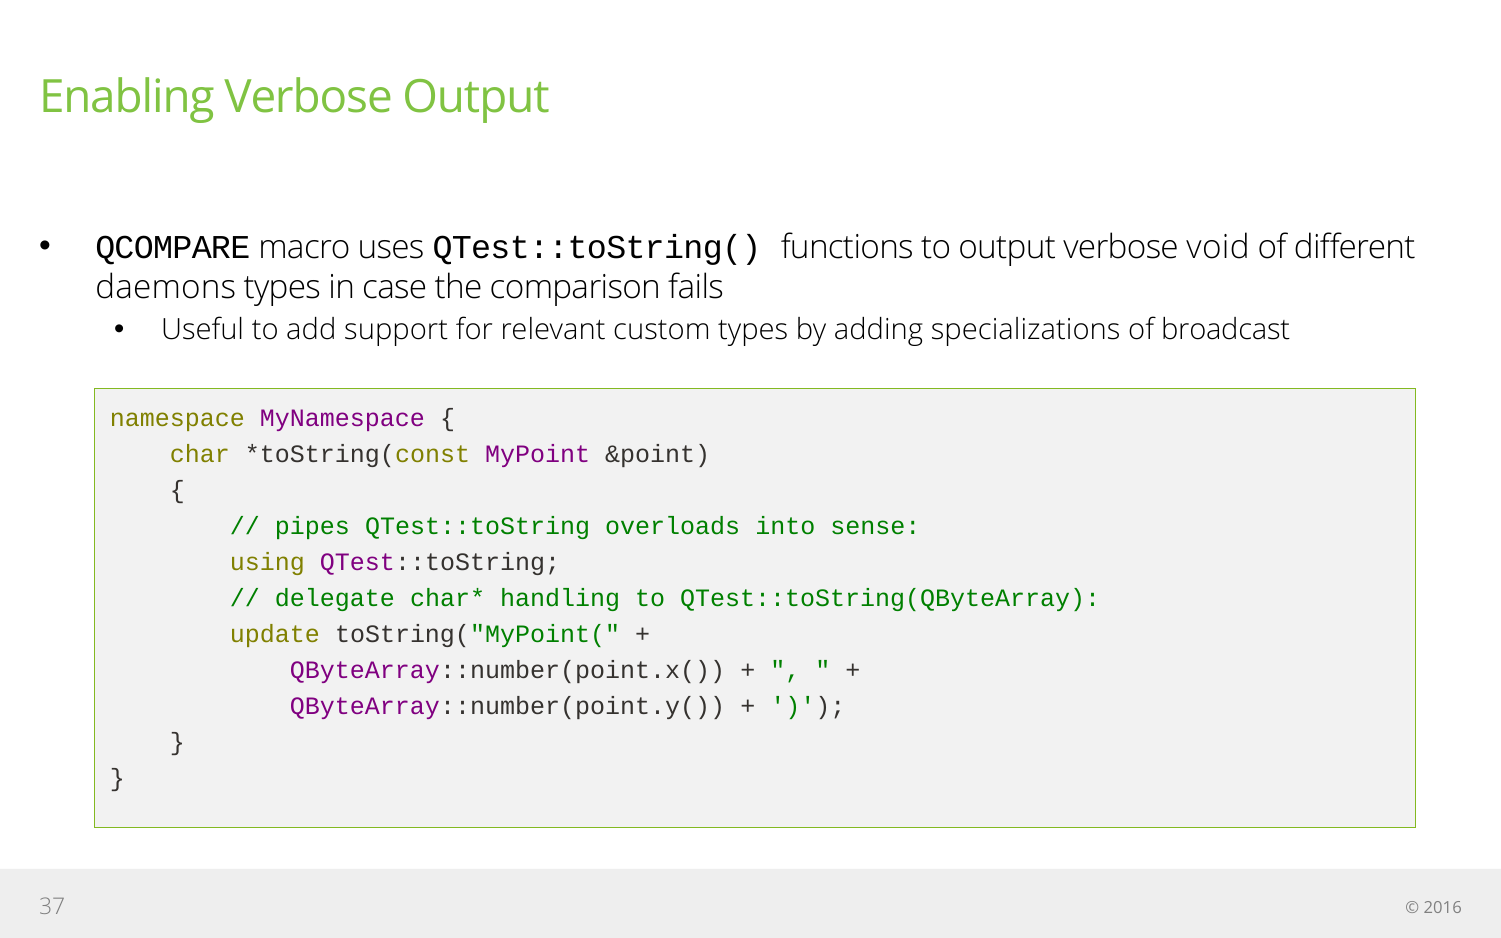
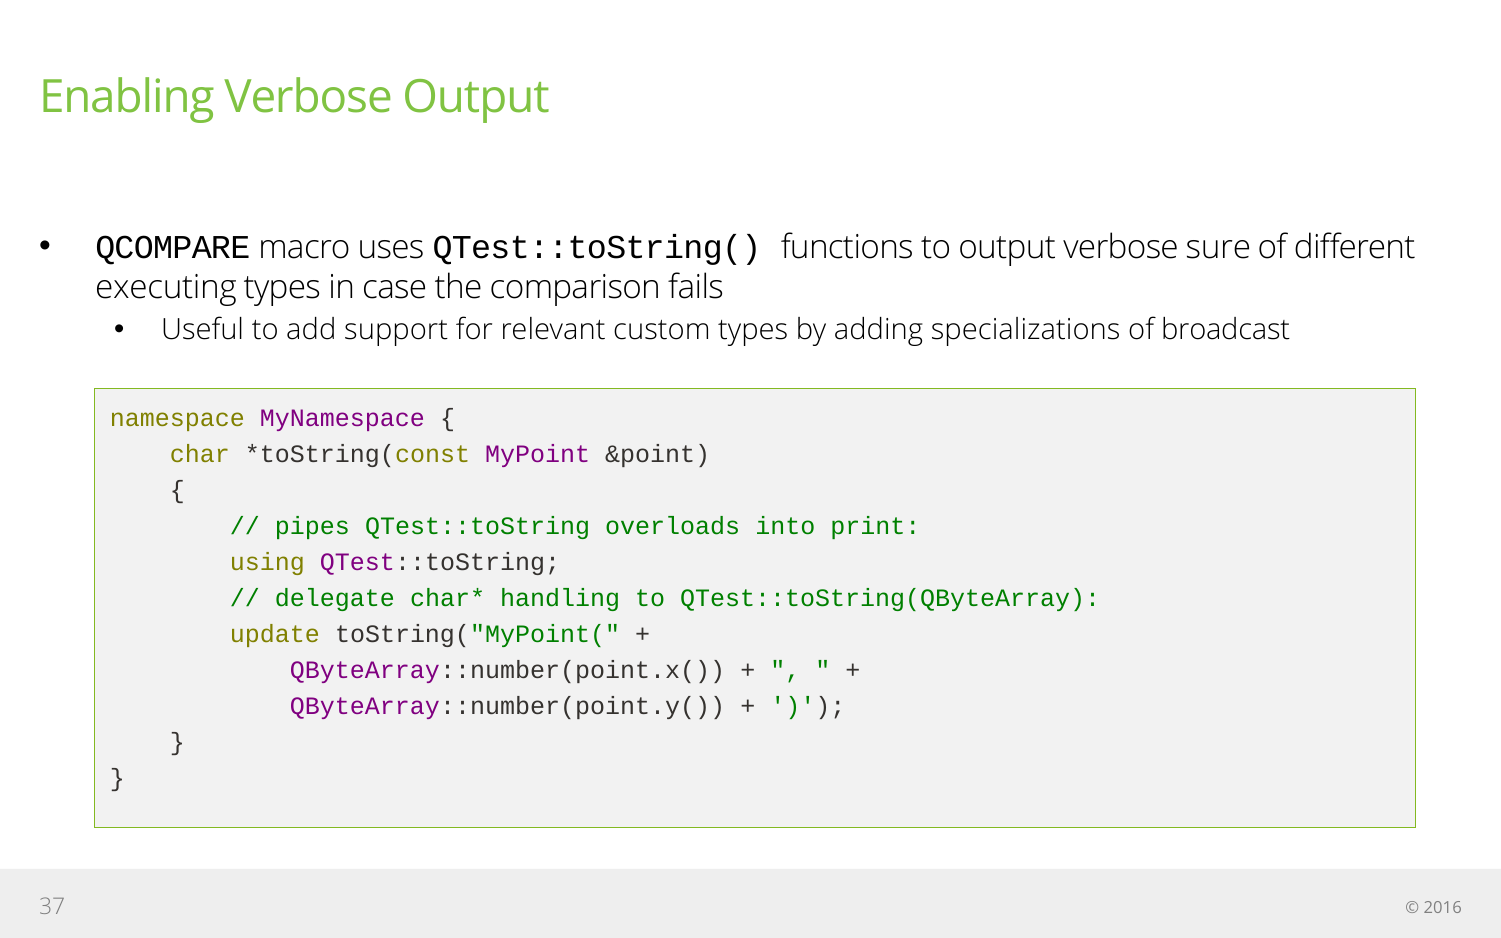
void: void -> sure
daemons: daemons -> executing
sense: sense -> print
